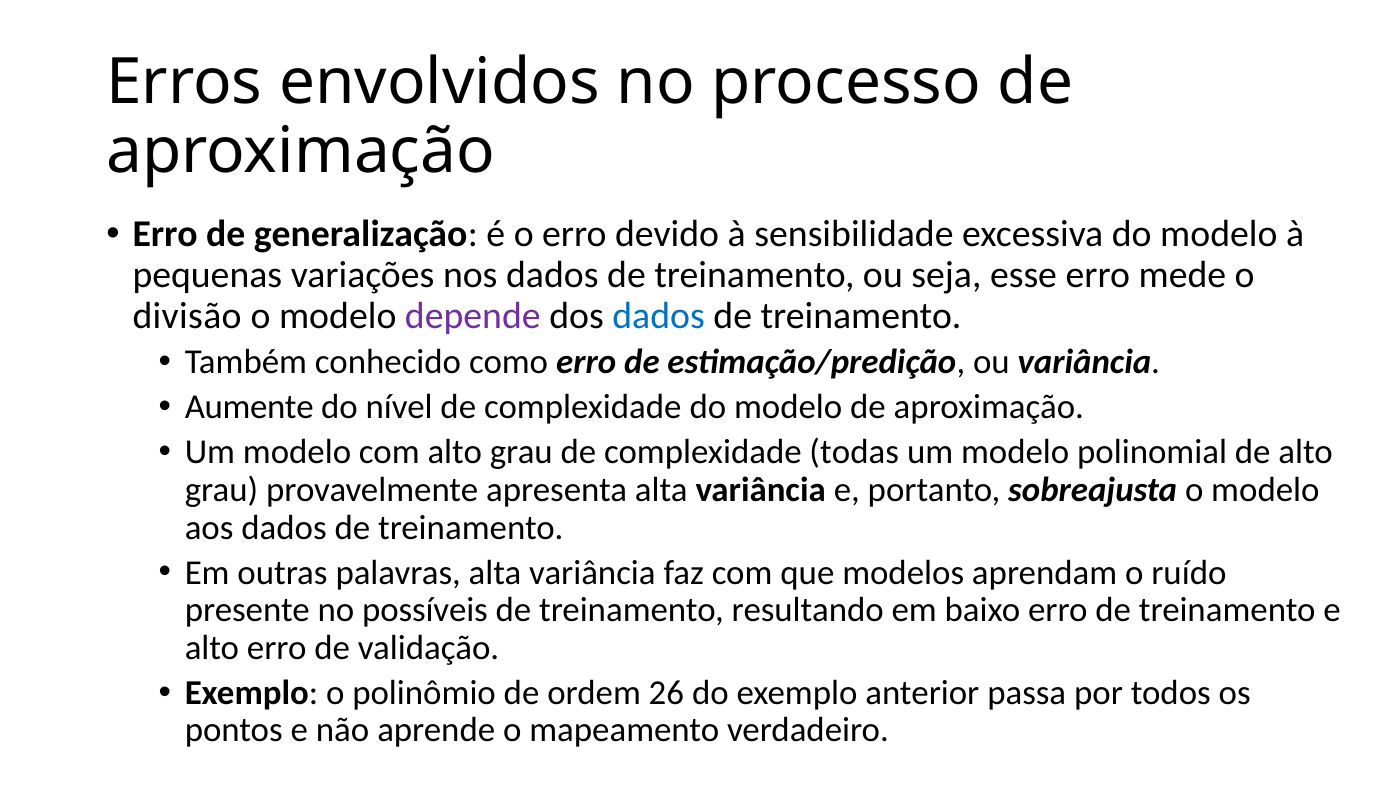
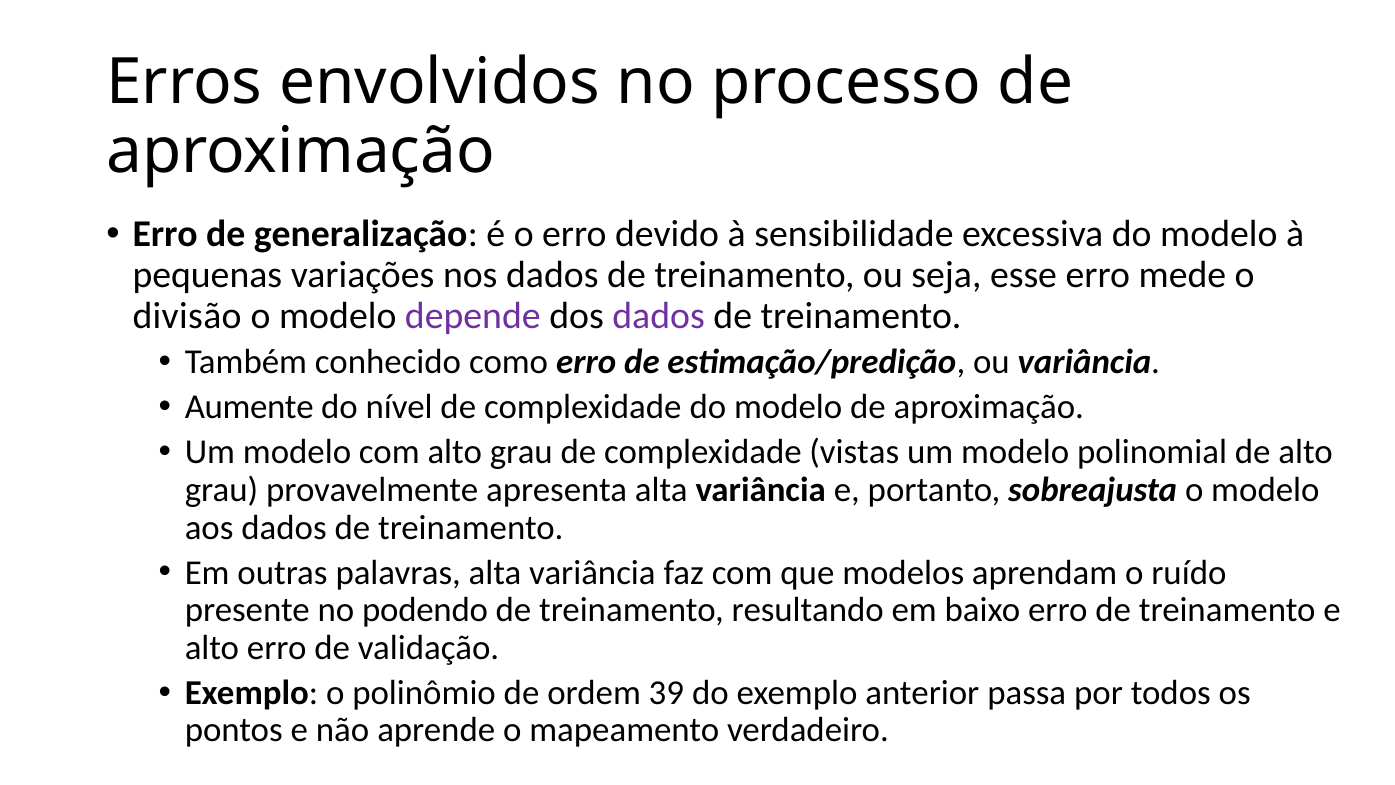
dados at (659, 316) colour: blue -> purple
todas: todas -> vistas
possíveis: possíveis -> podendo
26: 26 -> 39
